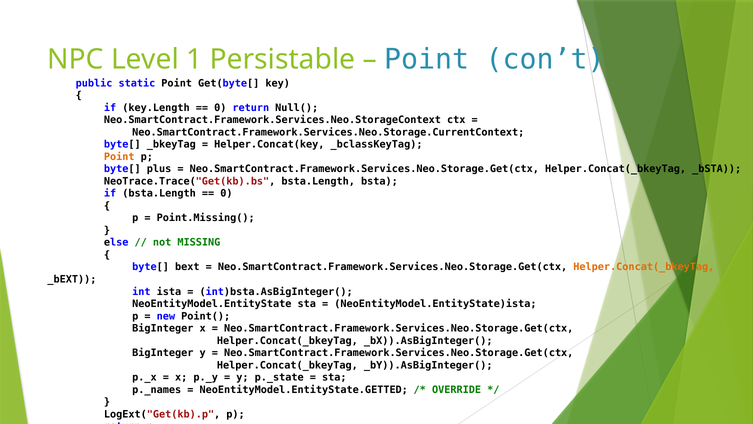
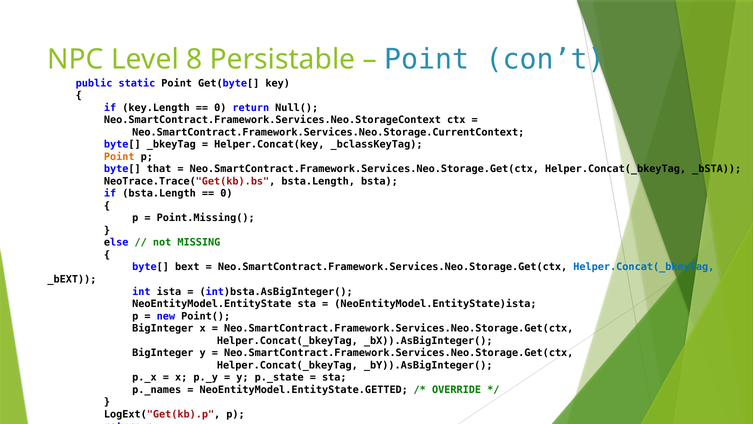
1: 1 -> 8
plus: plus -> that
Helper.Concat(_bkeyTag at (644, 267) colour: orange -> blue
